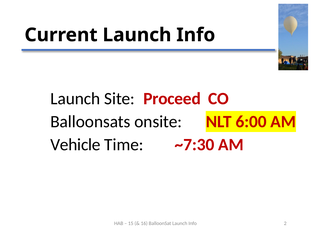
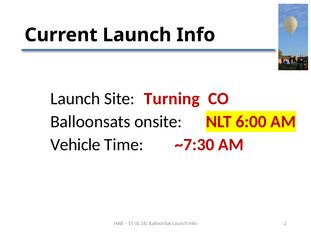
Proceed: Proceed -> Turning
